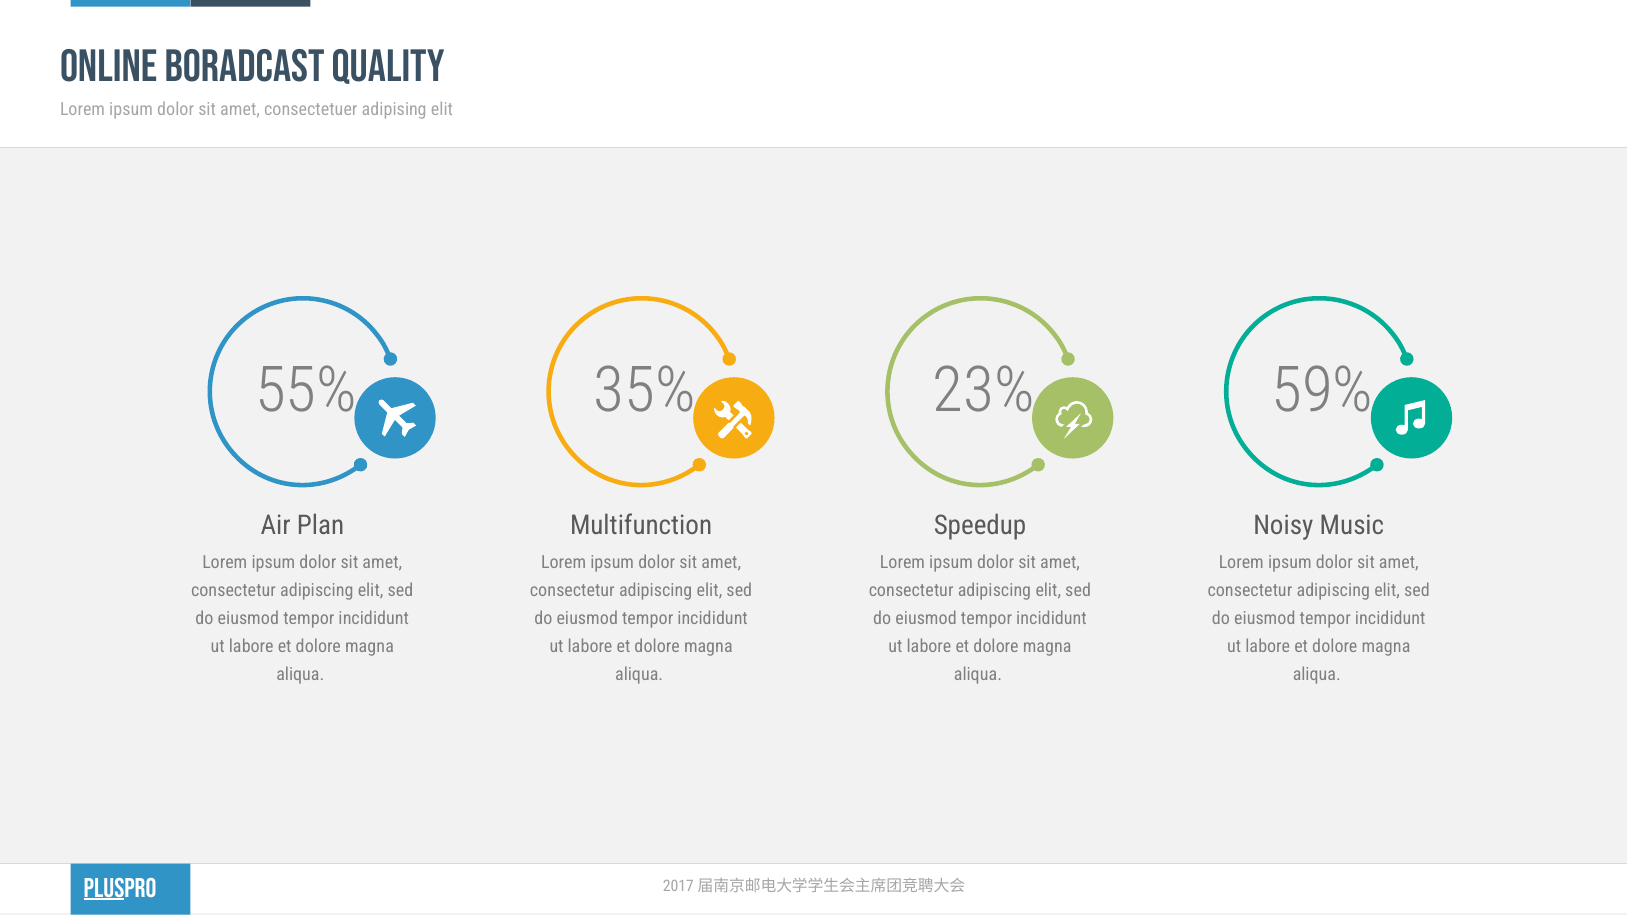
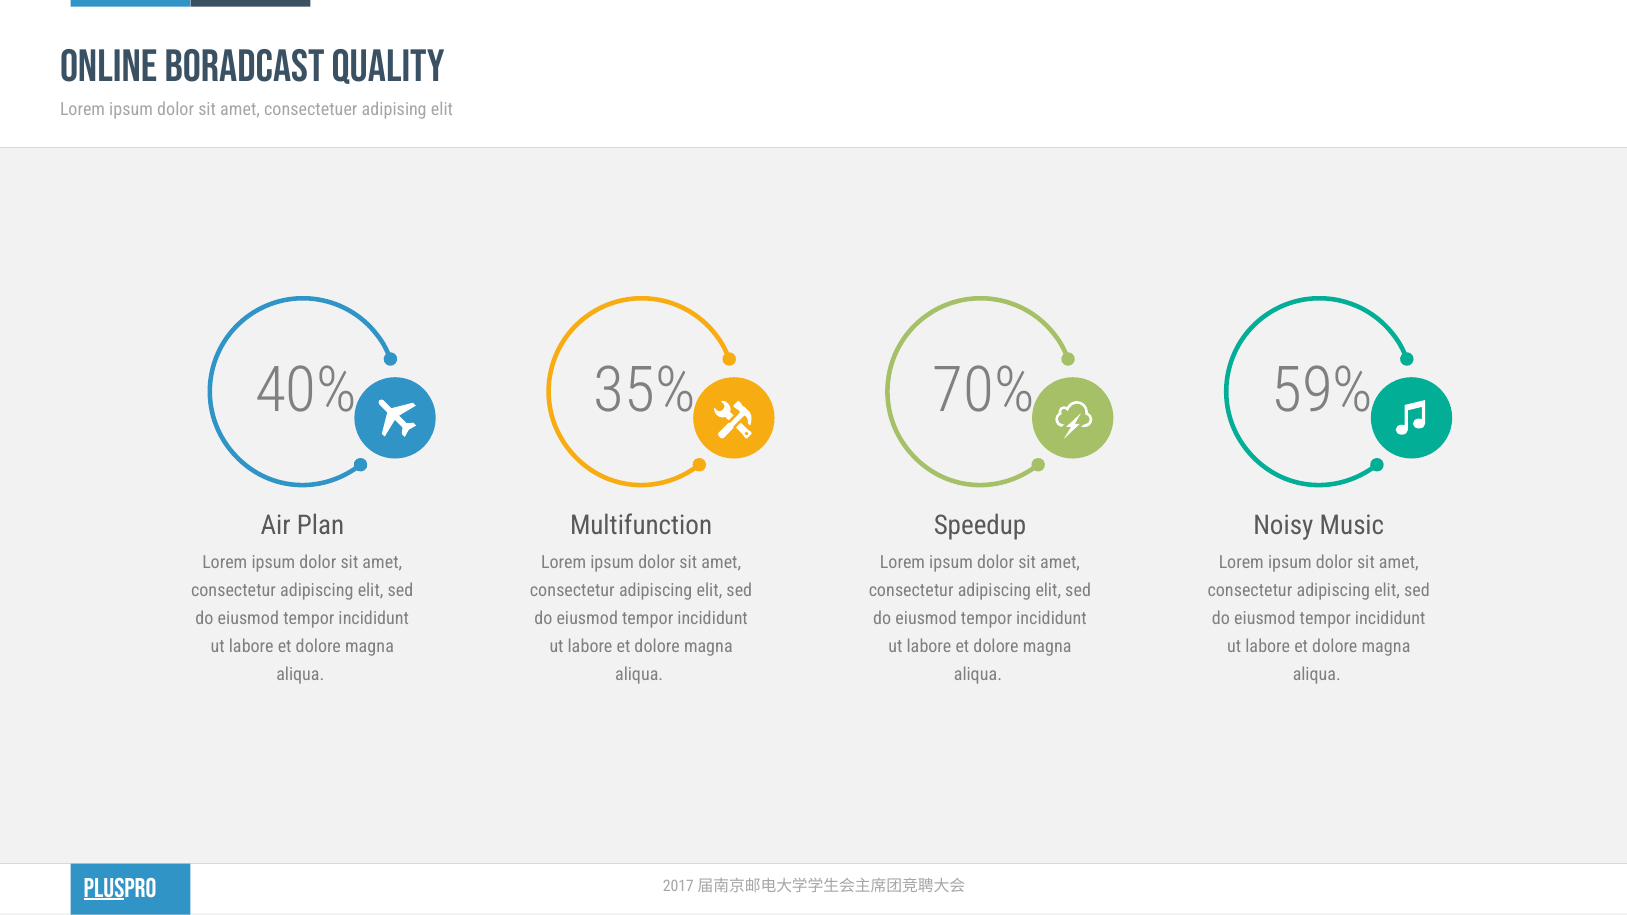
55%: 55% -> 40%
23%: 23% -> 70%
